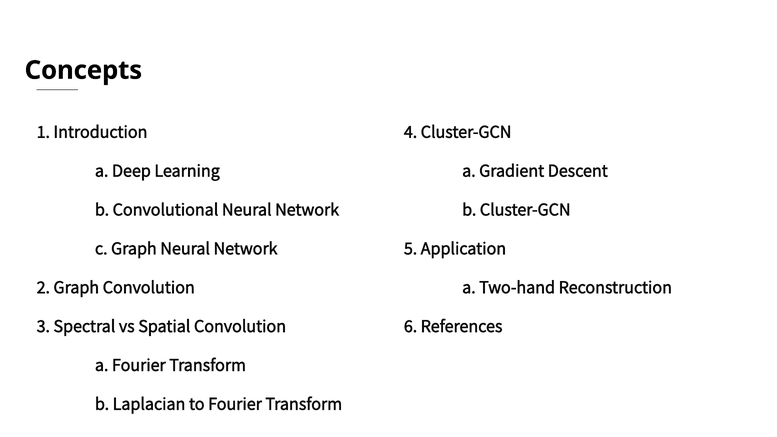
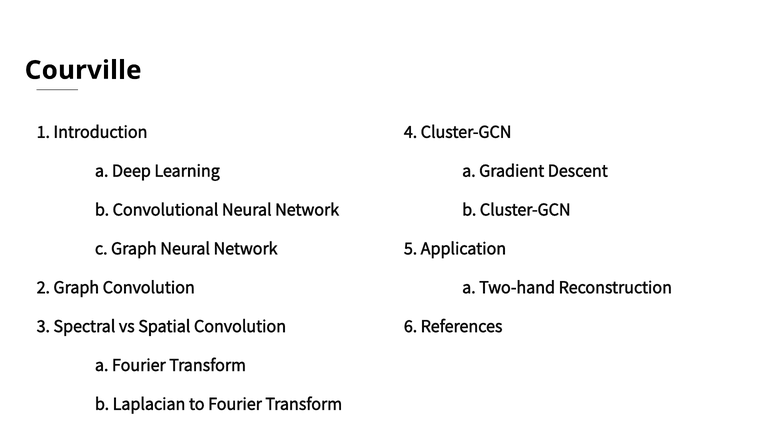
Concepts: Concepts -> Courville
